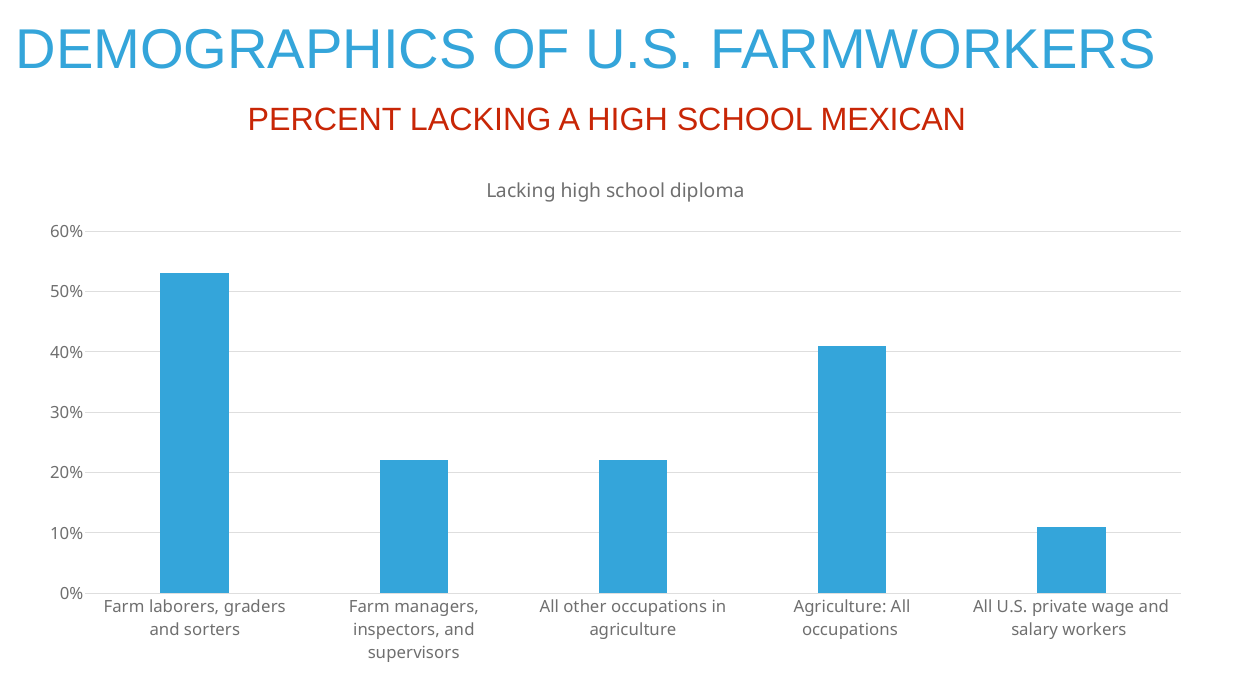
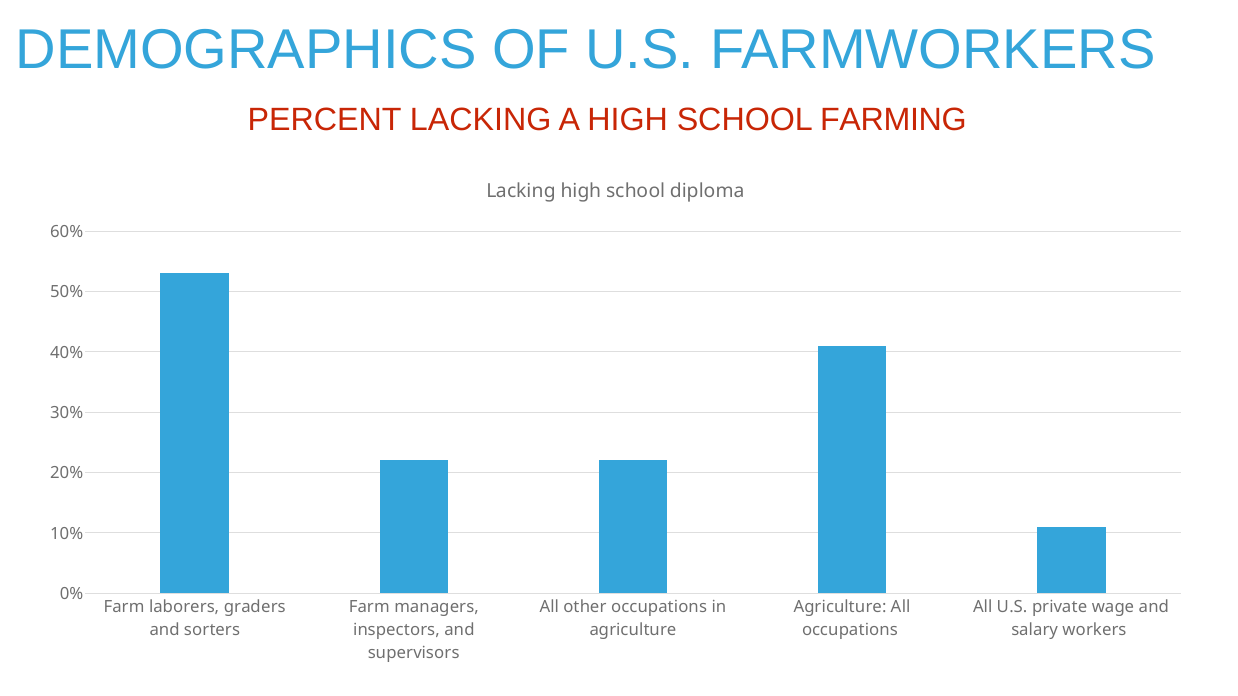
MEXICAN: MEXICAN -> FARMING
